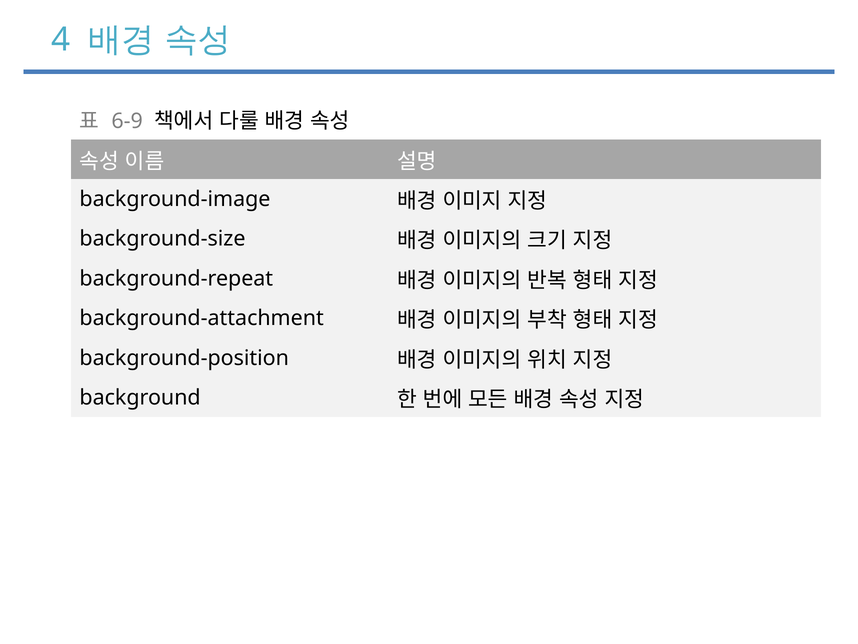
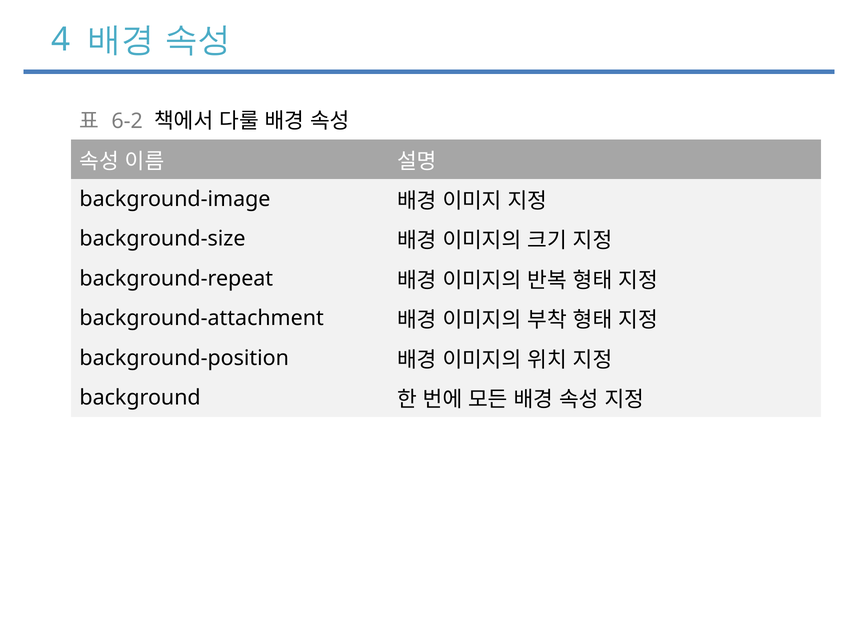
6-9: 6-9 -> 6-2
